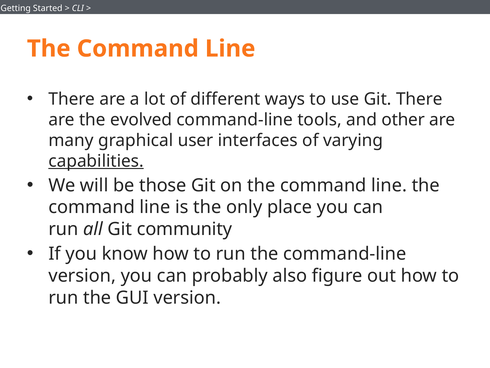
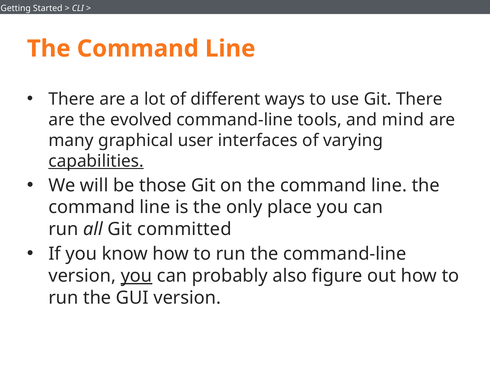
other: other -> mind
community: community -> committed
you at (136, 275) underline: none -> present
